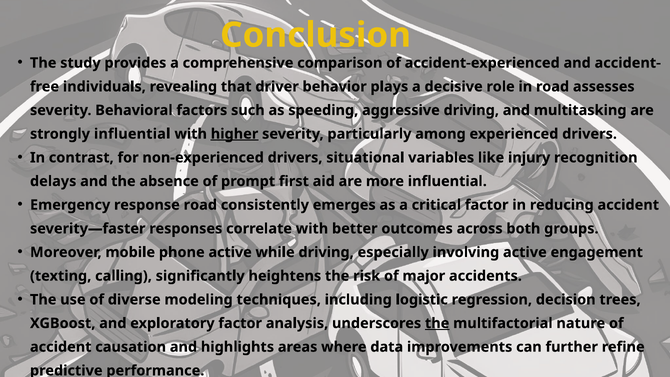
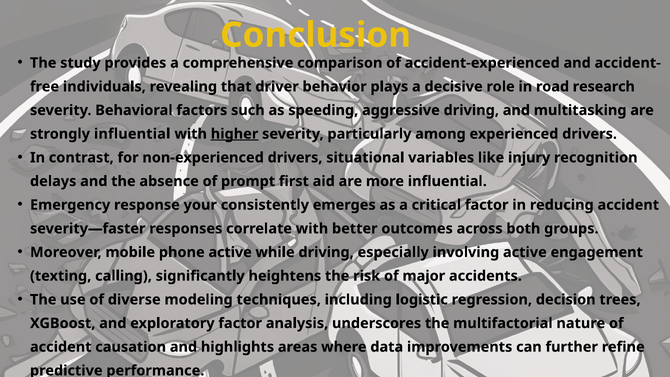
assesses: assesses -> research
response road: road -> your
the at (437, 323) underline: present -> none
